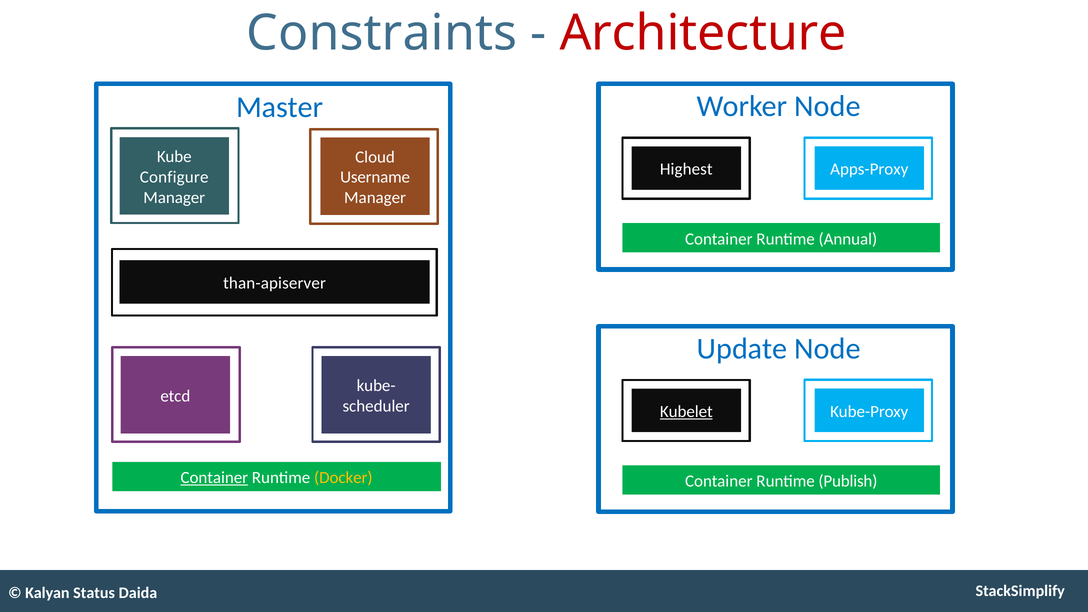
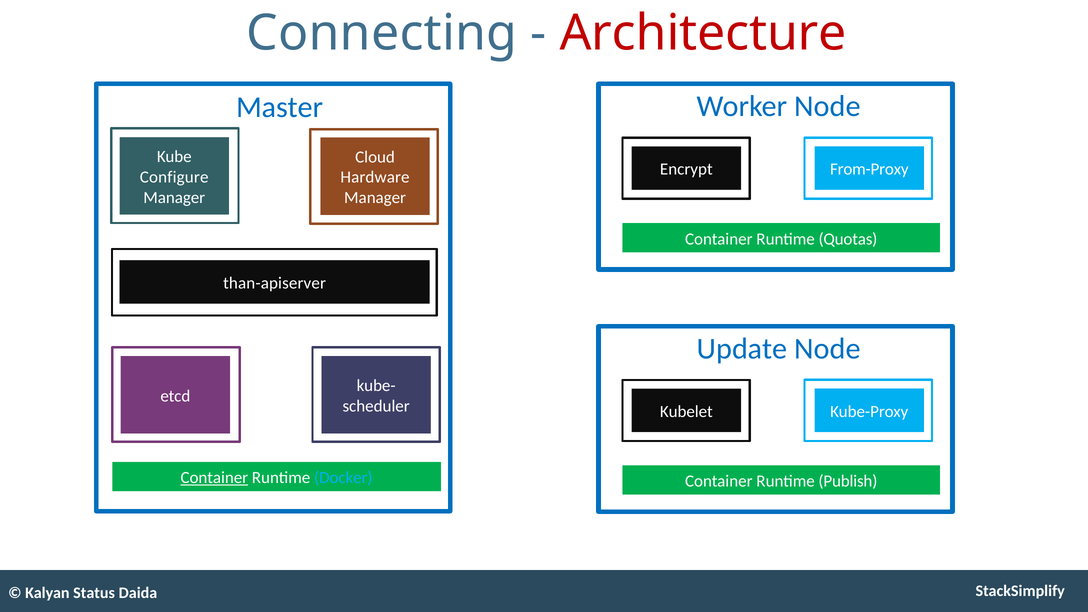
Constraints: Constraints -> Connecting
Highest: Highest -> Encrypt
Apps-Proxy: Apps-Proxy -> From-Proxy
Username: Username -> Hardware
Annual: Annual -> Quotas
Kubelet underline: present -> none
Docker colour: yellow -> light blue
